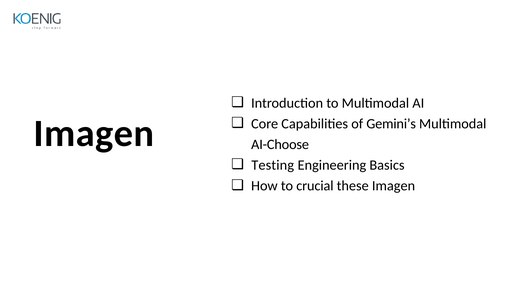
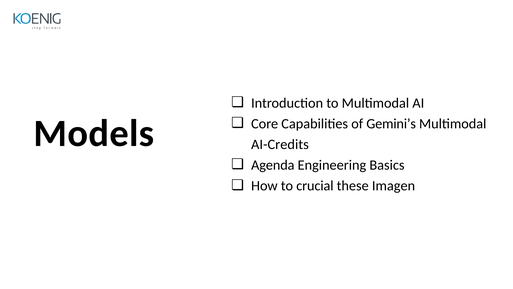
Imagen at (94, 133): Imagen -> Models
AI-Choose: AI-Choose -> AI-Credits
Testing: Testing -> Agenda
